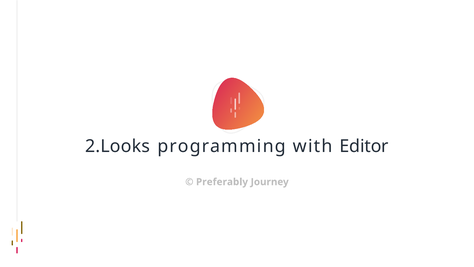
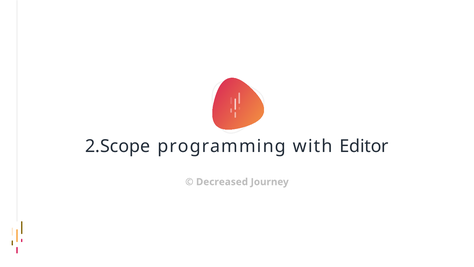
2.Looks: 2.Looks -> 2.Scope
Preferably: Preferably -> Decreased
